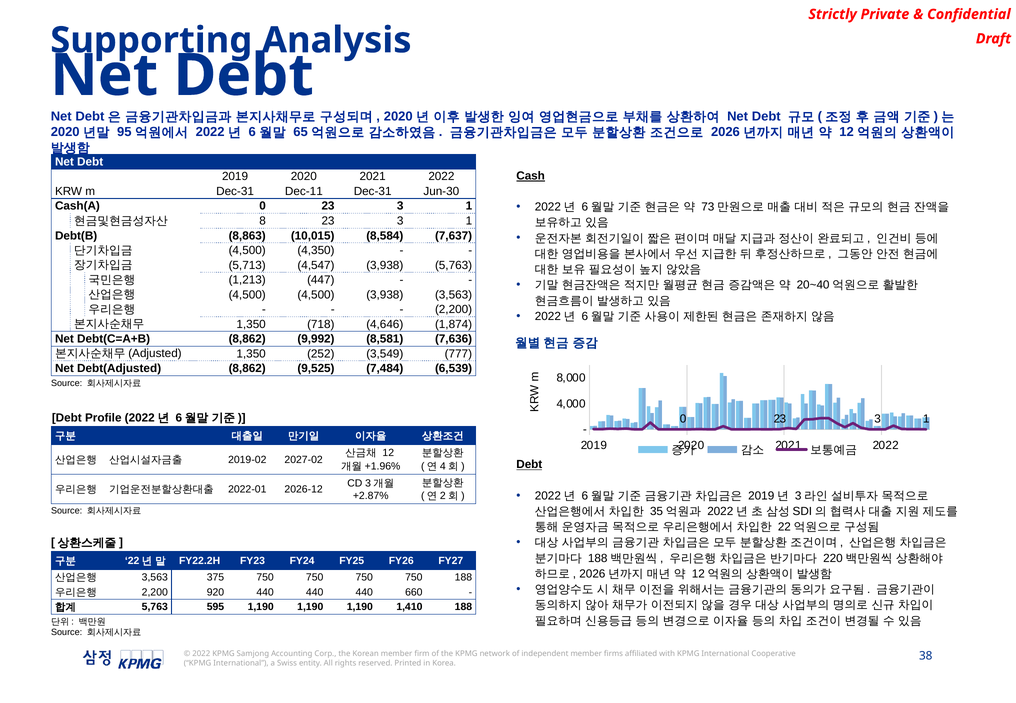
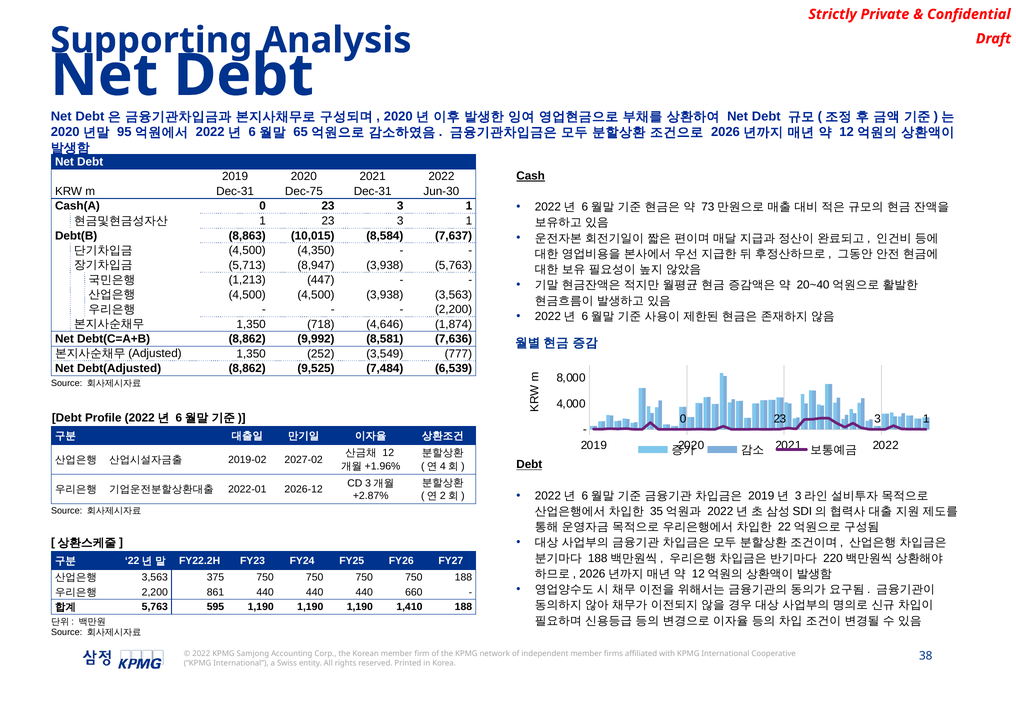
Dec-11: Dec-11 -> Dec-75
8 at (263, 221): 8 -> 1
4,547: 4,547 -> 8,947
920: 920 -> 861
